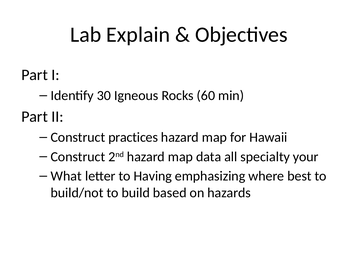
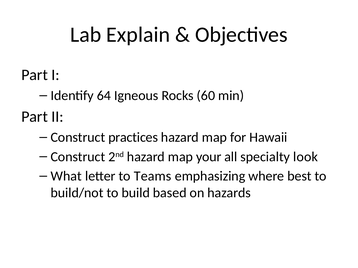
30: 30 -> 64
data: data -> your
your: your -> look
Having: Having -> Teams
